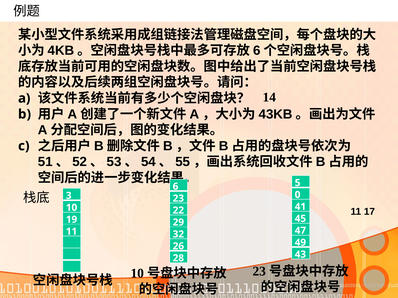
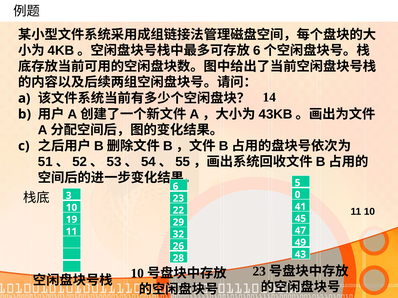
11 17: 17 -> 10
